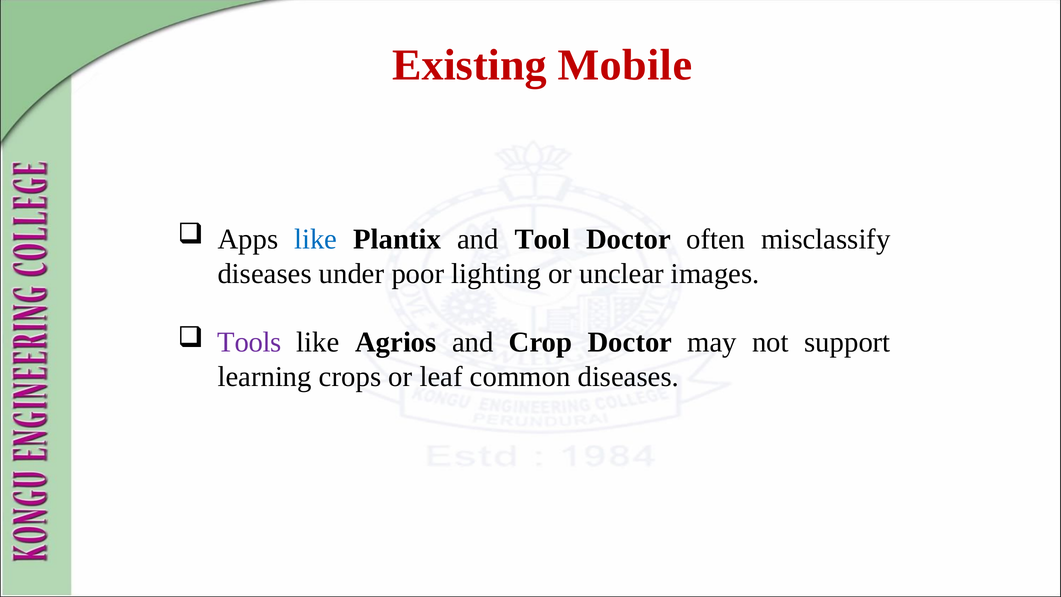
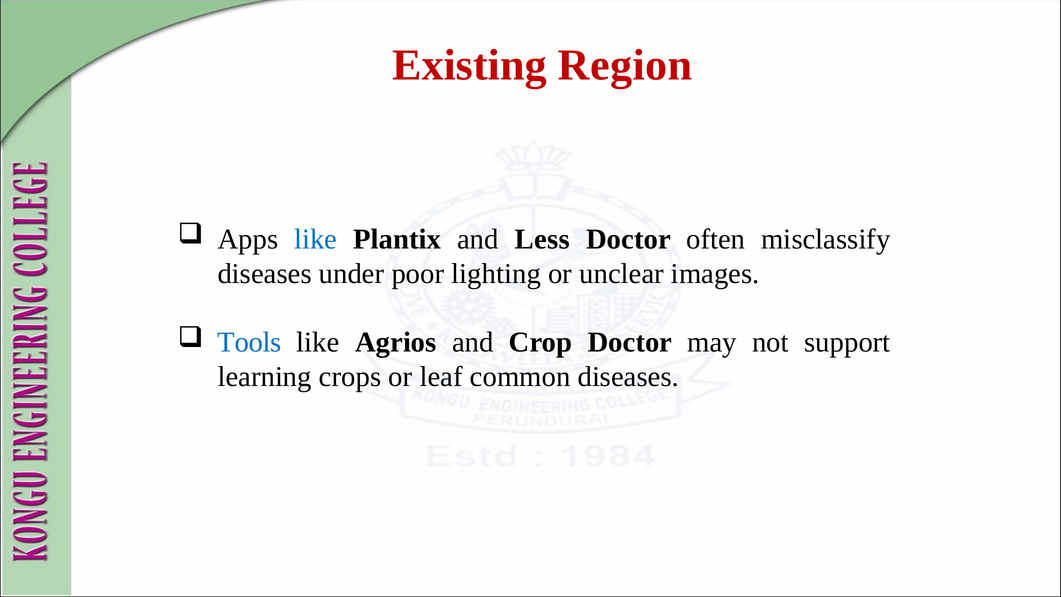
Mobile: Mobile -> Region
Tool: Tool -> Less
Tools colour: purple -> blue
